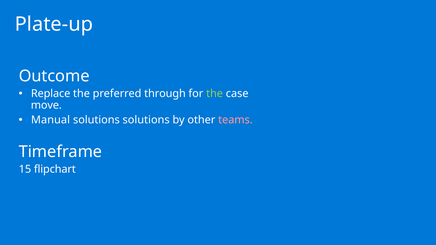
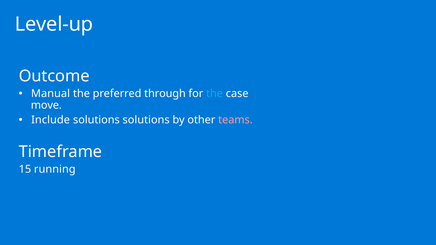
Plate-up: Plate-up -> Level-up
Replace: Replace -> Manual
the at (215, 94) colour: light green -> light blue
Manual: Manual -> Include
flipchart: flipchart -> running
